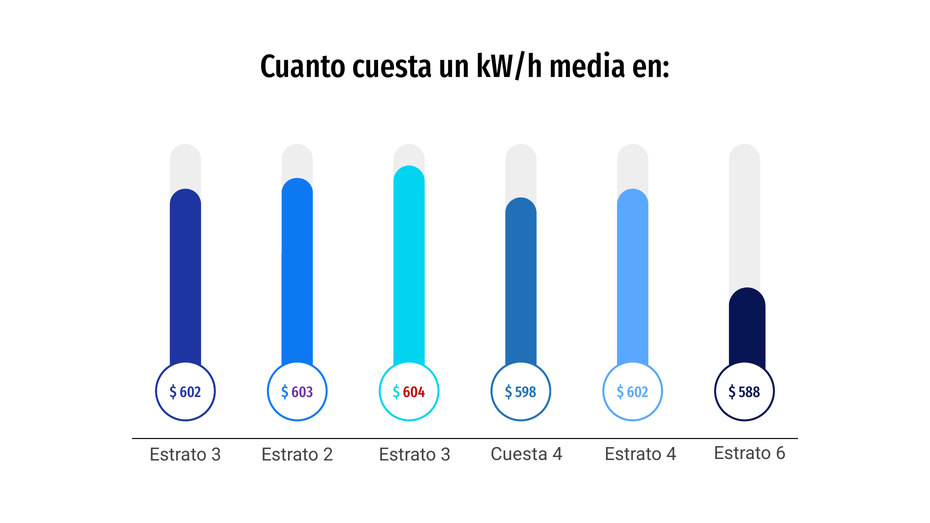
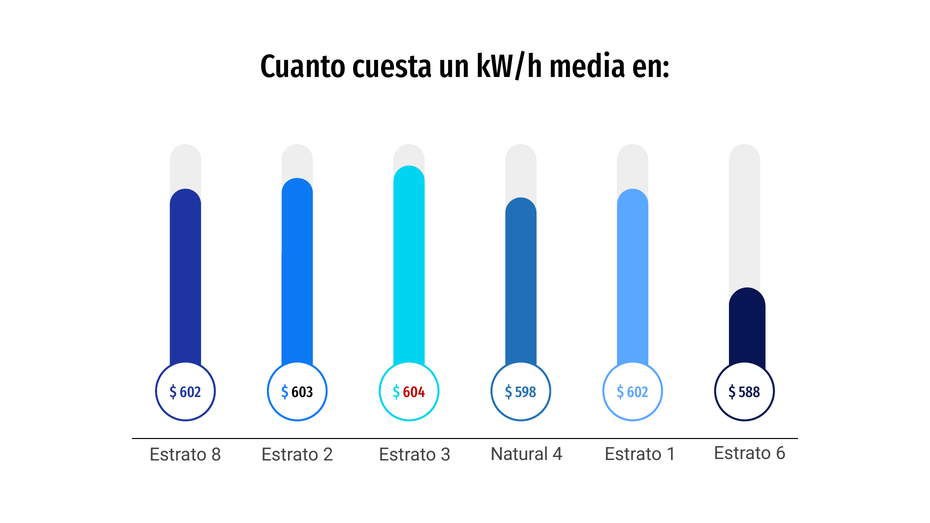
603 colour: purple -> black
Cuesta at (519, 454): Cuesta -> Natural
Estrato 4: 4 -> 1
3 at (216, 455): 3 -> 8
